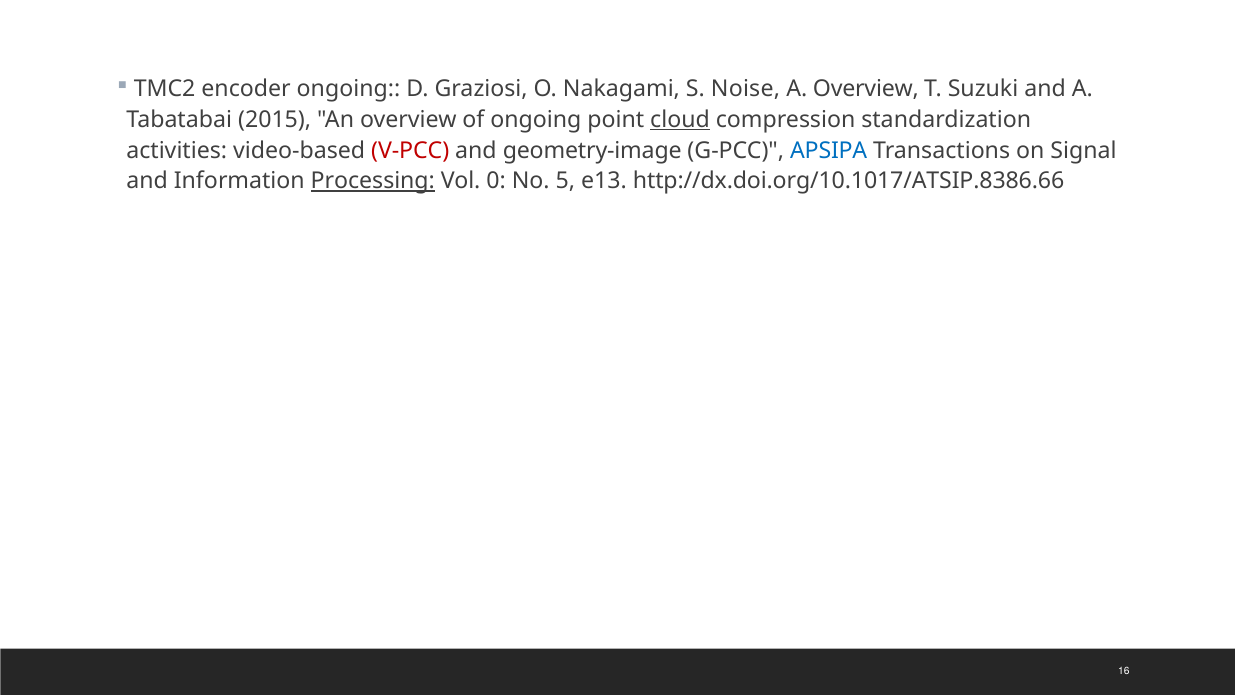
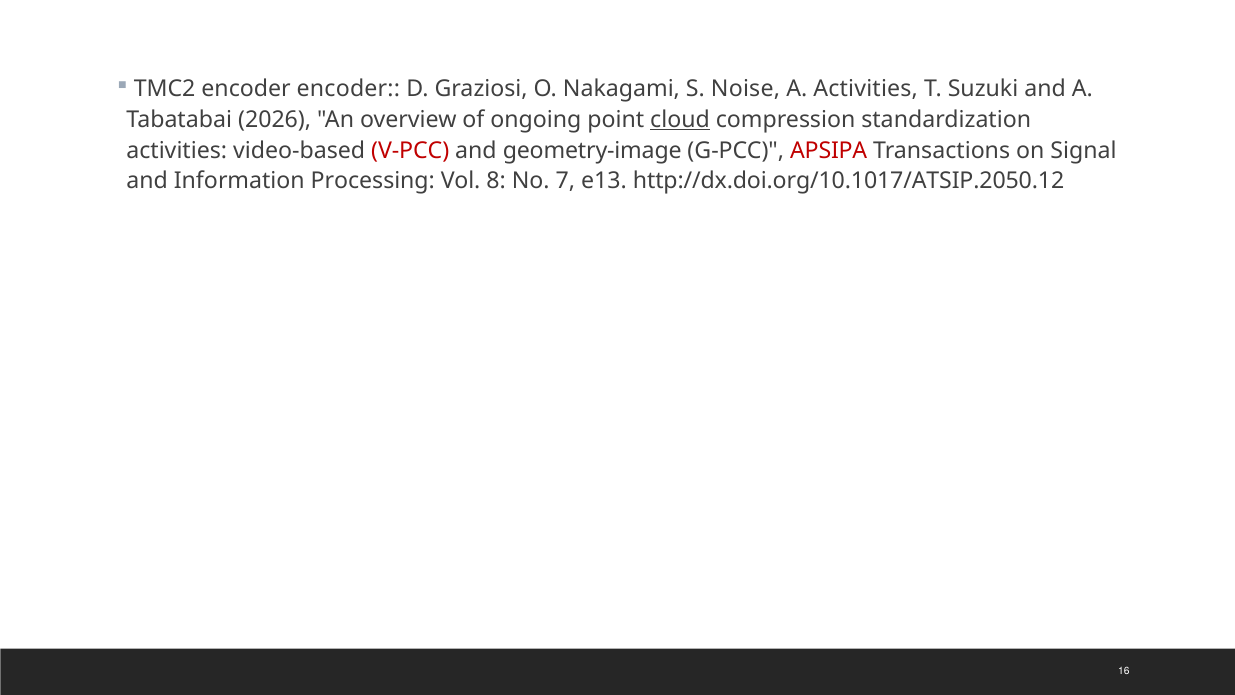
encoder ongoing: ongoing -> encoder
A Overview: Overview -> Activities
2015: 2015 -> 2026
APSIPA colour: blue -> red
Processing underline: present -> none
0: 0 -> 8
5: 5 -> 7
http://dx.doi.org/10.1017/ATSIP.8386.66: http://dx.doi.org/10.1017/ATSIP.8386.66 -> http://dx.doi.org/10.1017/ATSIP.2050.12
